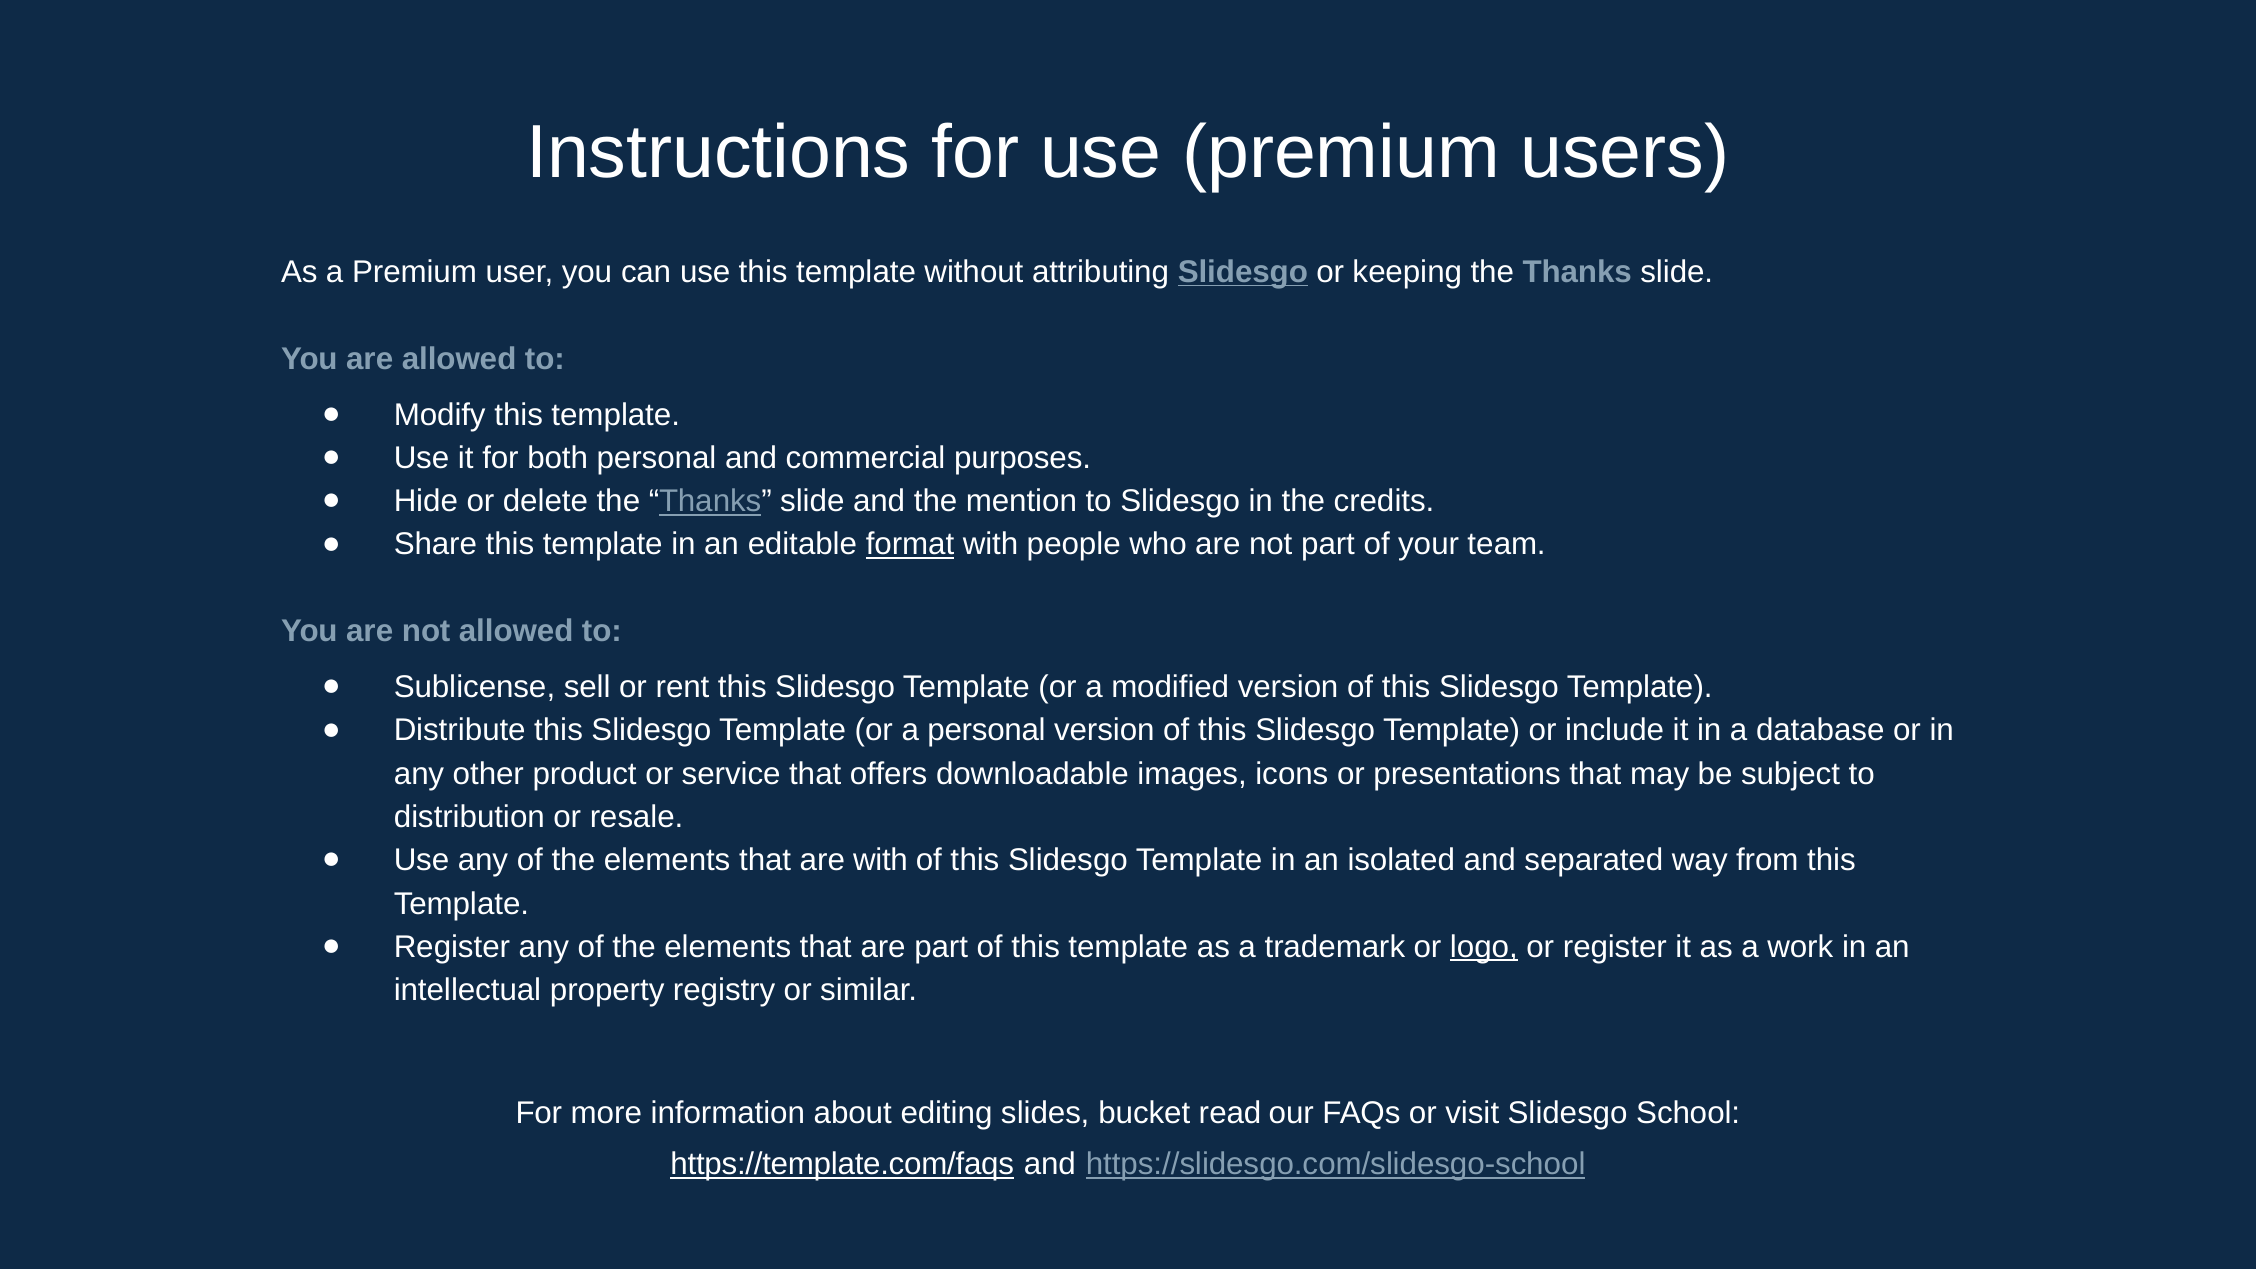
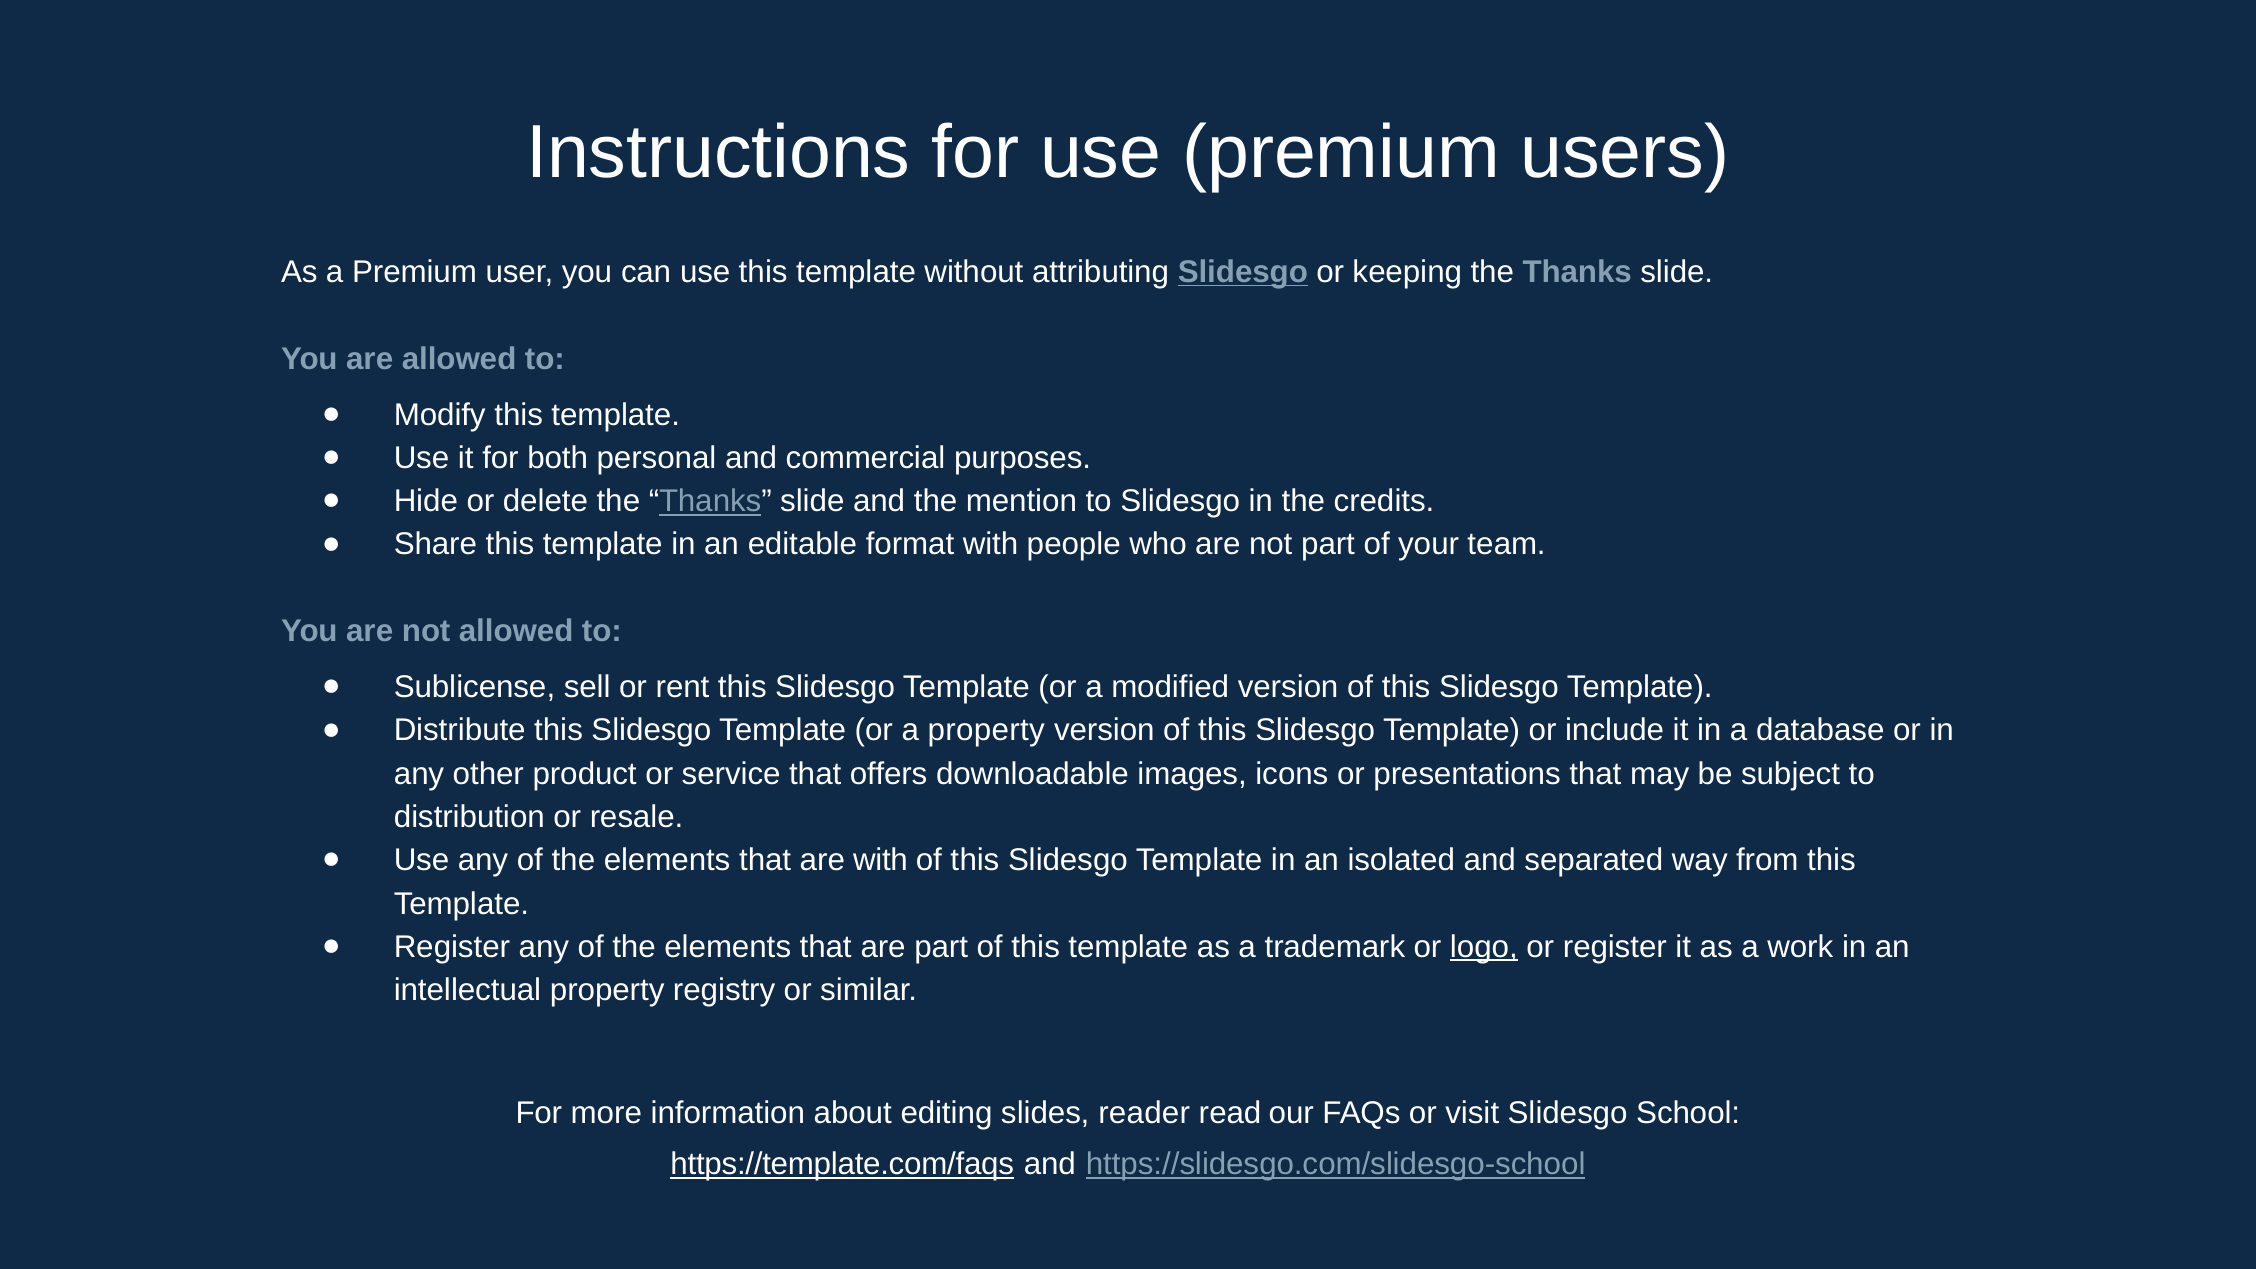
format underline: present -> none
a personal: personal -> property
bucket: bucket -> reader
